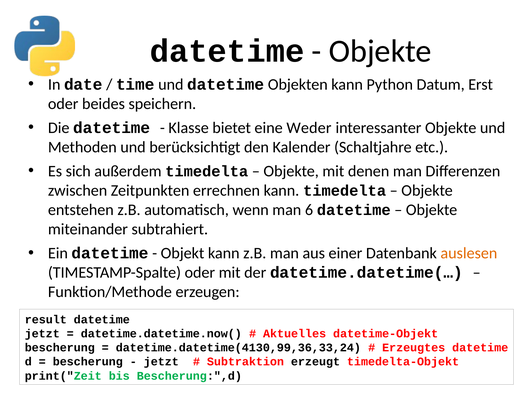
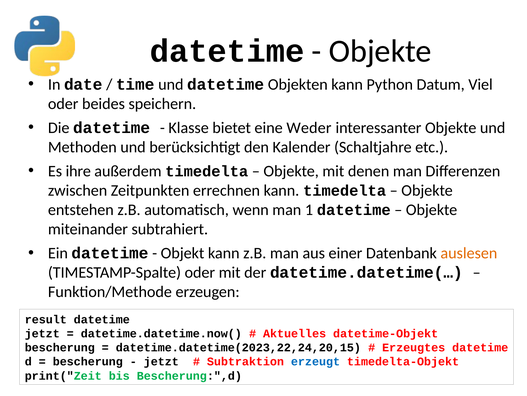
Erst: Erst -> Viel
sich: sich -> ihre
6: 6 -> 1
datetime.datetime(4130,99,36,33,24: datetime.datetime(4130,99,36,33,24 -> datetime.datetime(2023,22,24,20,15
erzeugt colour: black -> blue
